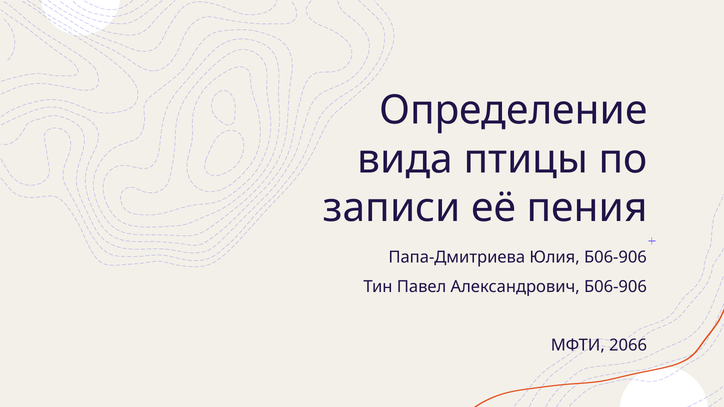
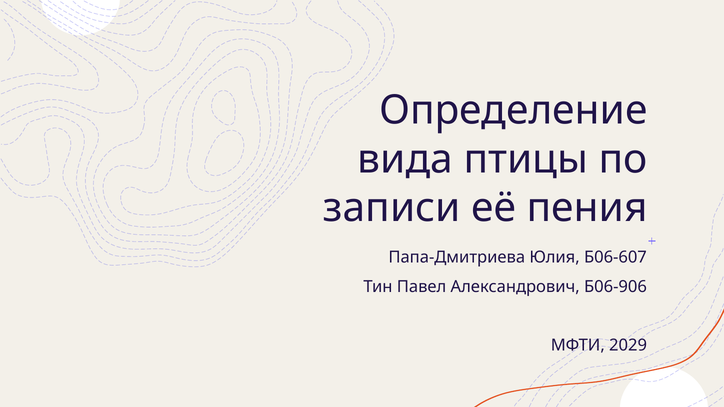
Юлия Б06-906: Б06-906 -> Б06-607
2066: 2066 -> 2029
